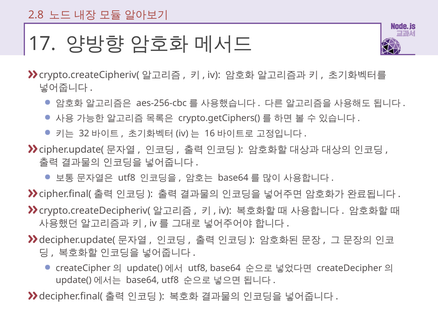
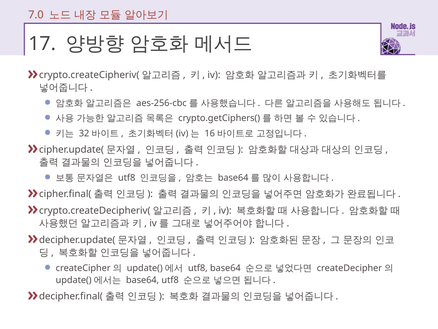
2.8: 2.8 -> 7.0
